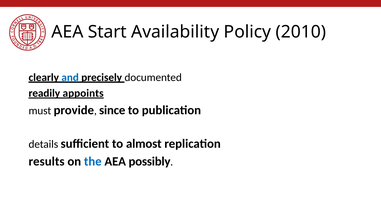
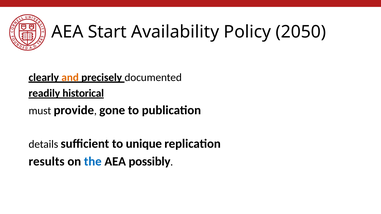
2010: 2010 -> 2050
and colour: blue -> orange
appoints: appoints -> historical
since: since -> gone
almost: almost -> unique
